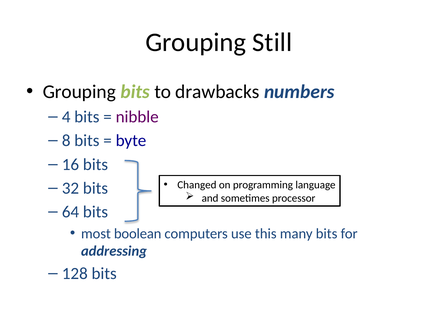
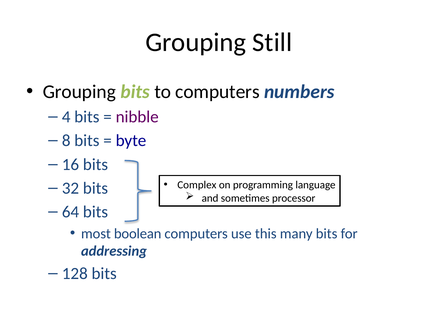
to drawbacks: drawbacks -> computers
Changed: Changed -> Complex
